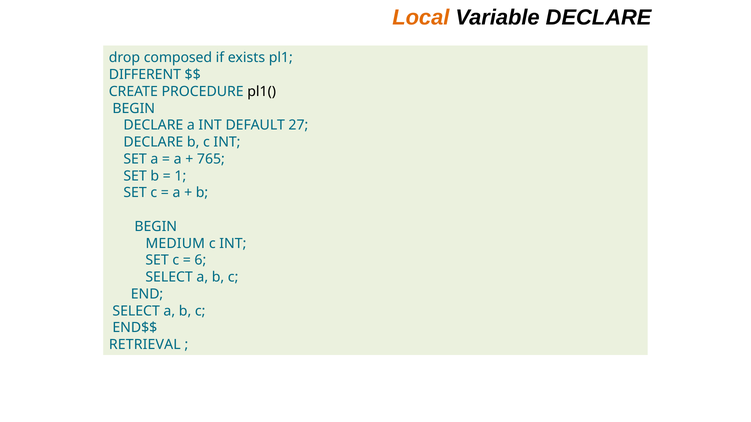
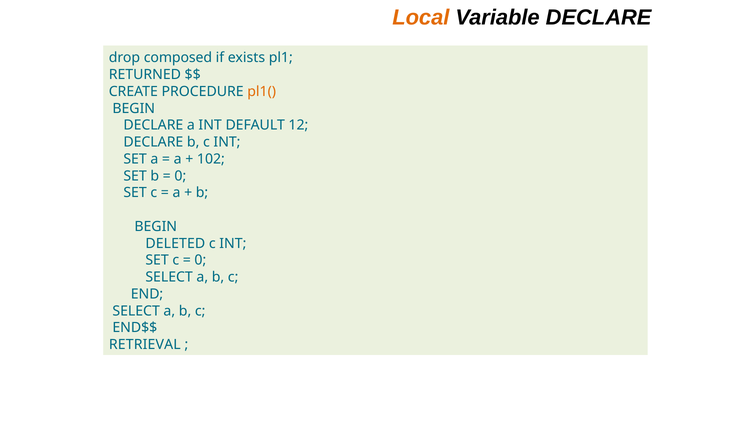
DIFFERENT: DIFFERENT -> RETURNED
pl1( colour: black -> orange
27: 27 -> 12
765: 765 -> 102
1 at (180, 176): 1 -> 0
MEDIUM: MEDIUM -> DELETED
6 at (200, 261): 6 -> 0
